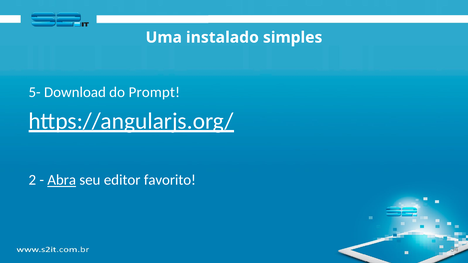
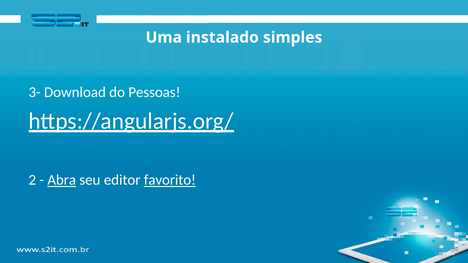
5-: 5- -> 3-
Prompt: Prompt -> Pessoas
favorito underline: none -> present
